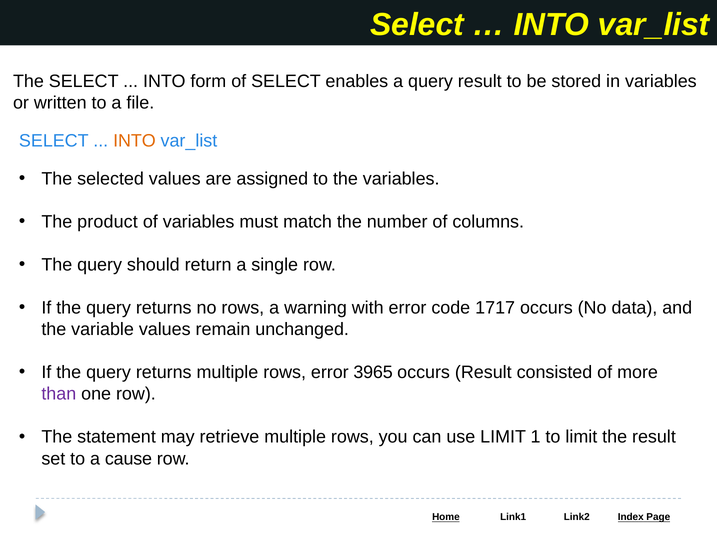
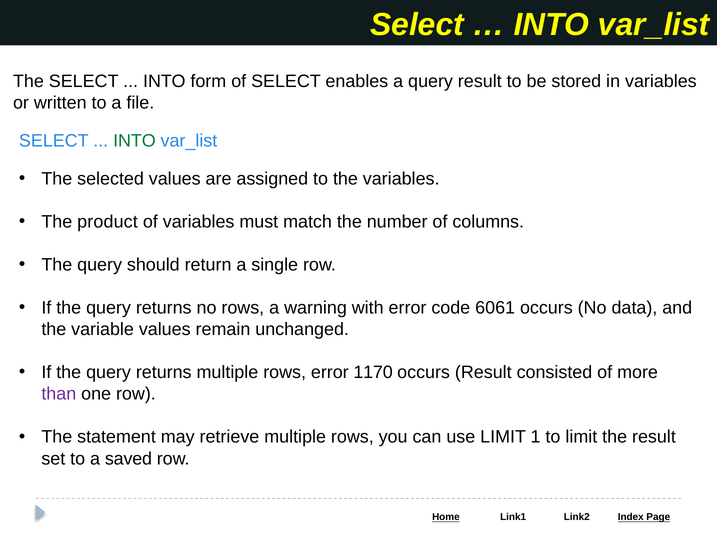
INTO at (134, 141) colour: orange -> green
1717: 1717 -> 6061
3965: 3965 -> 1170
cause: cause -> saved
